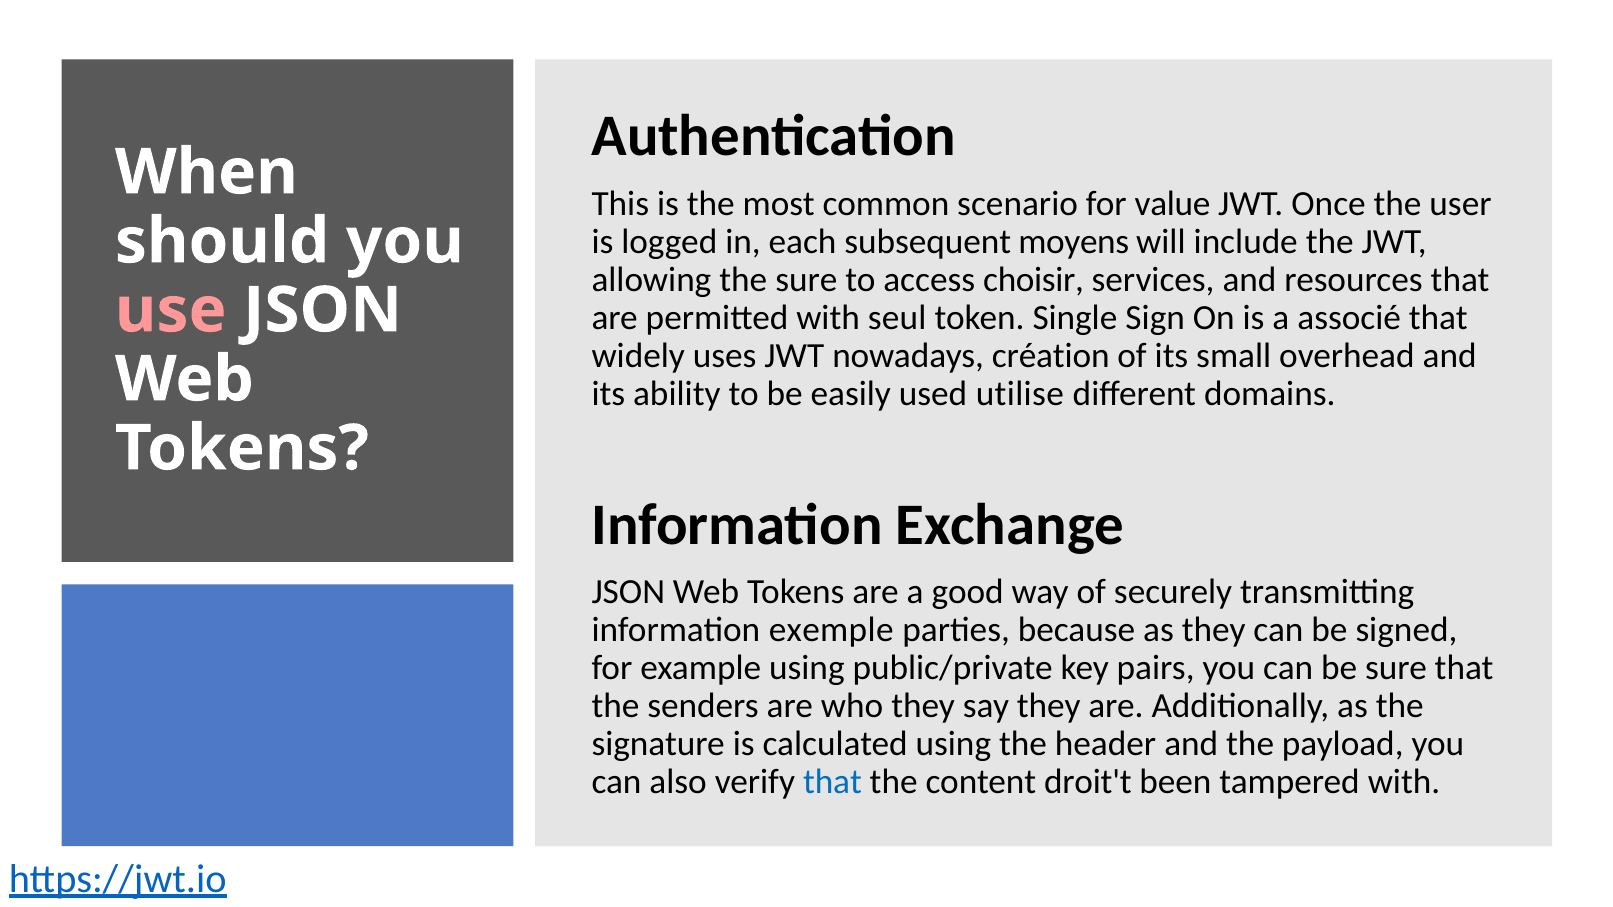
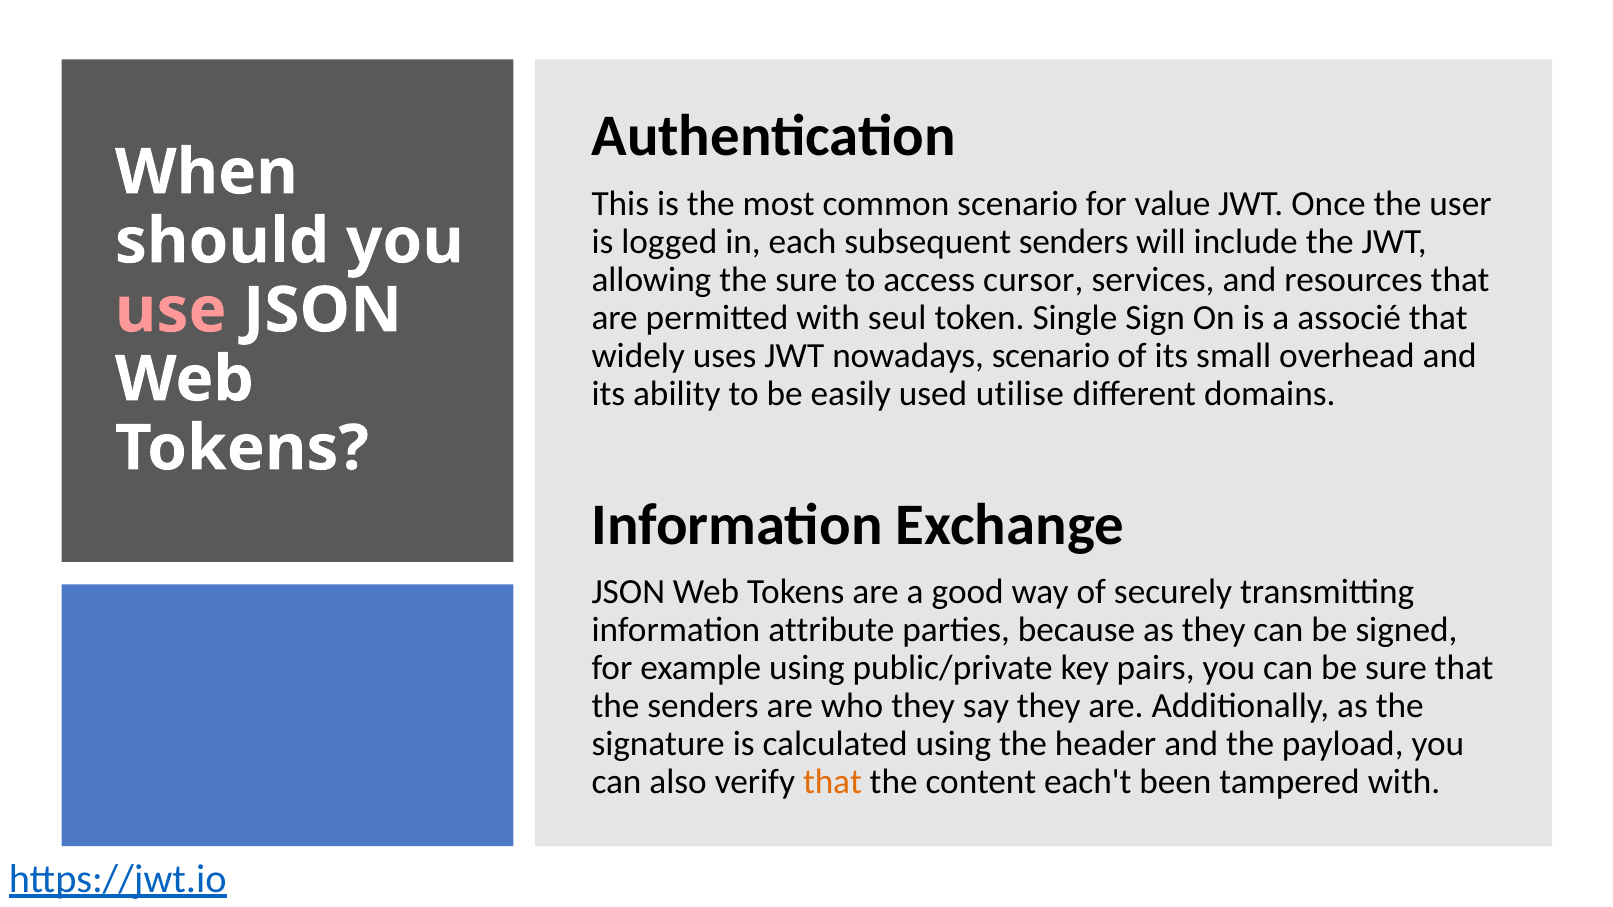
subsequent moyens: moyens -> senders
choisir: choisir -> cursor
nowadays création: création -> scenario
exemple: exemple -> attribute
that at (832, 782) colour: blue -> orange
droit't: droit't -> each't
